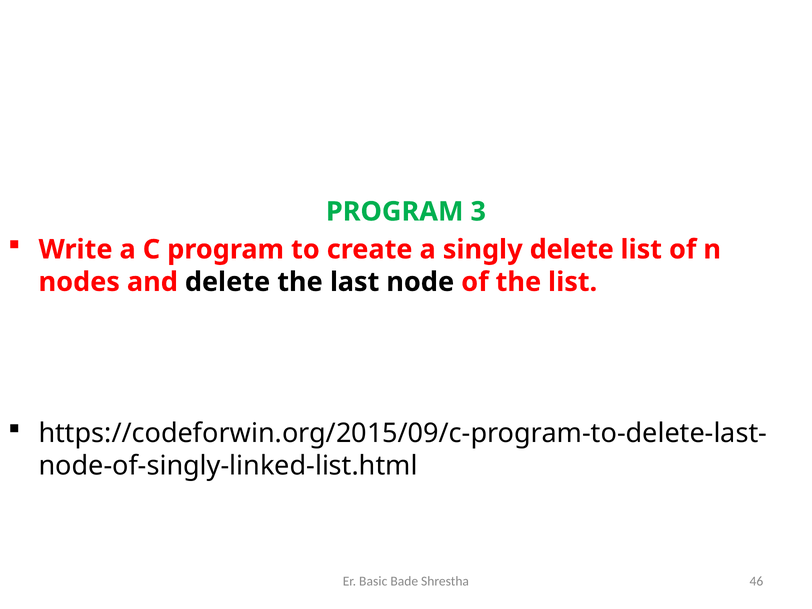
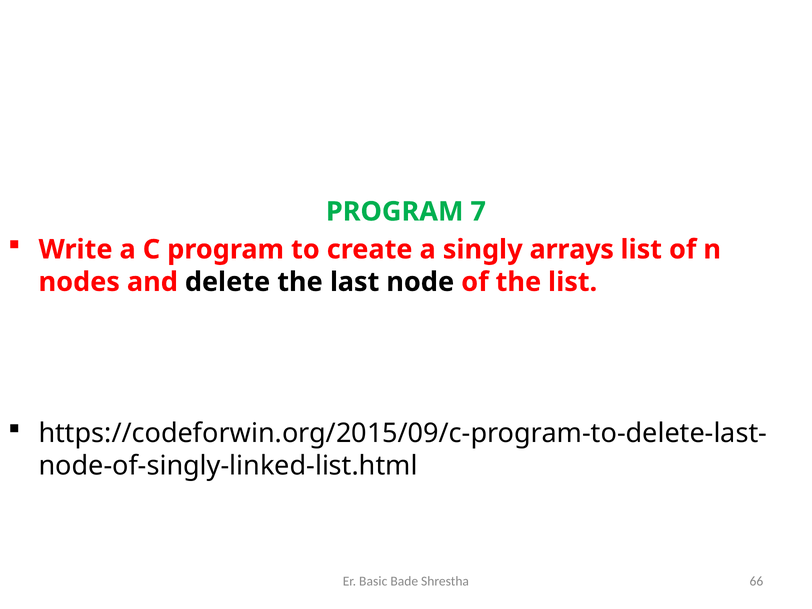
3: 3 -> 7
singly delete: delete -> arrays
46: 46 -> 66
